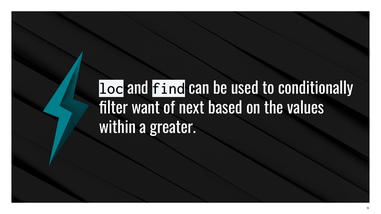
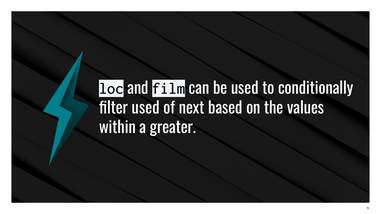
find: find -> film
filter want: want -> used
